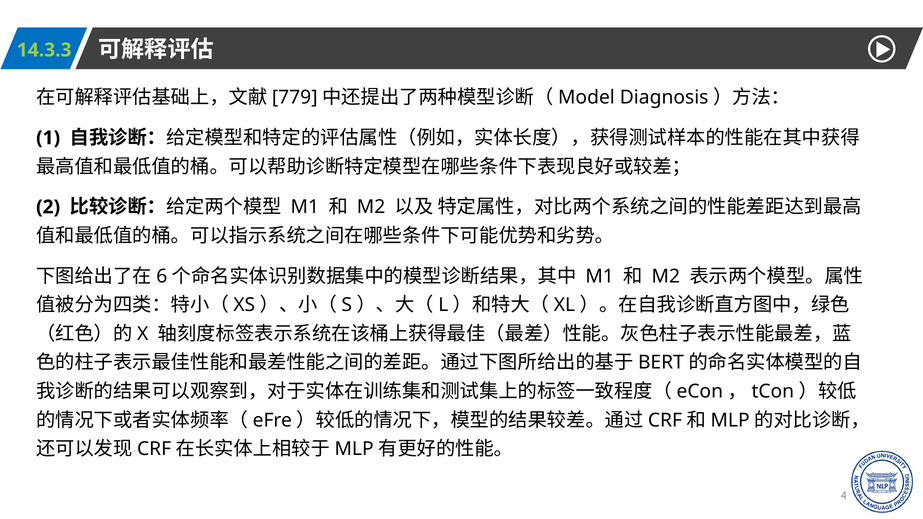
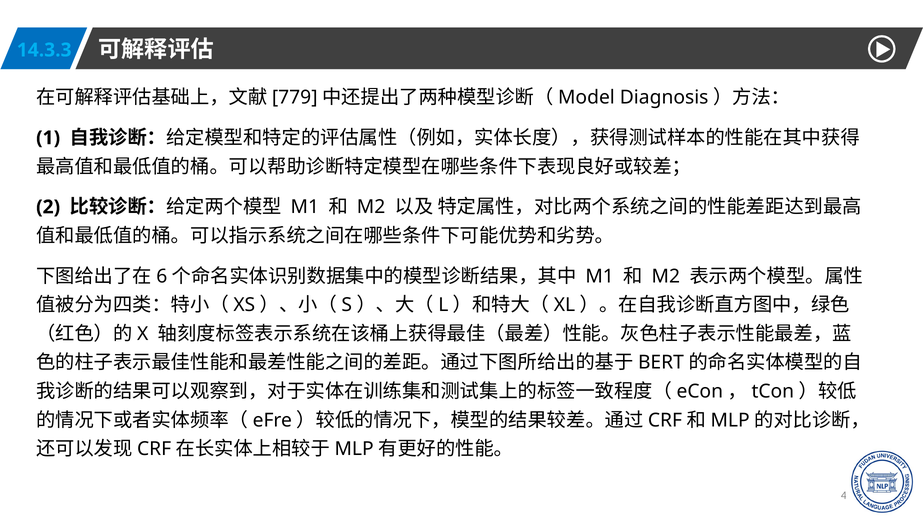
14.3.3 colour: light green -> light blue
